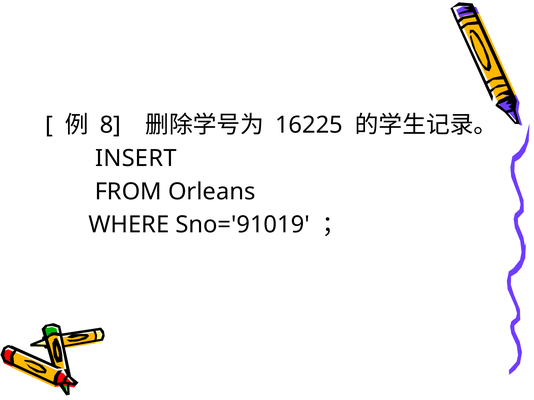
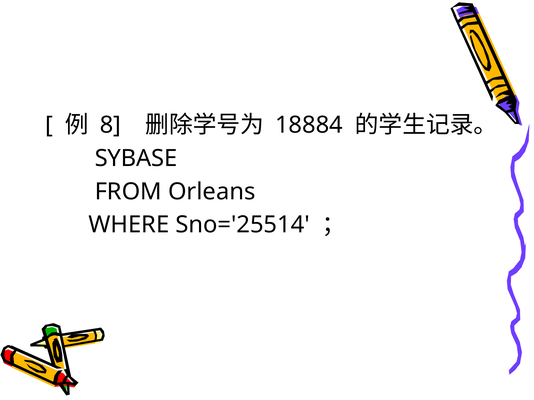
16225: 16225 -> 18884
INSERT: INSERT -> SYBASE
Sno='91019: Sno='91019 -> Sno='25514
